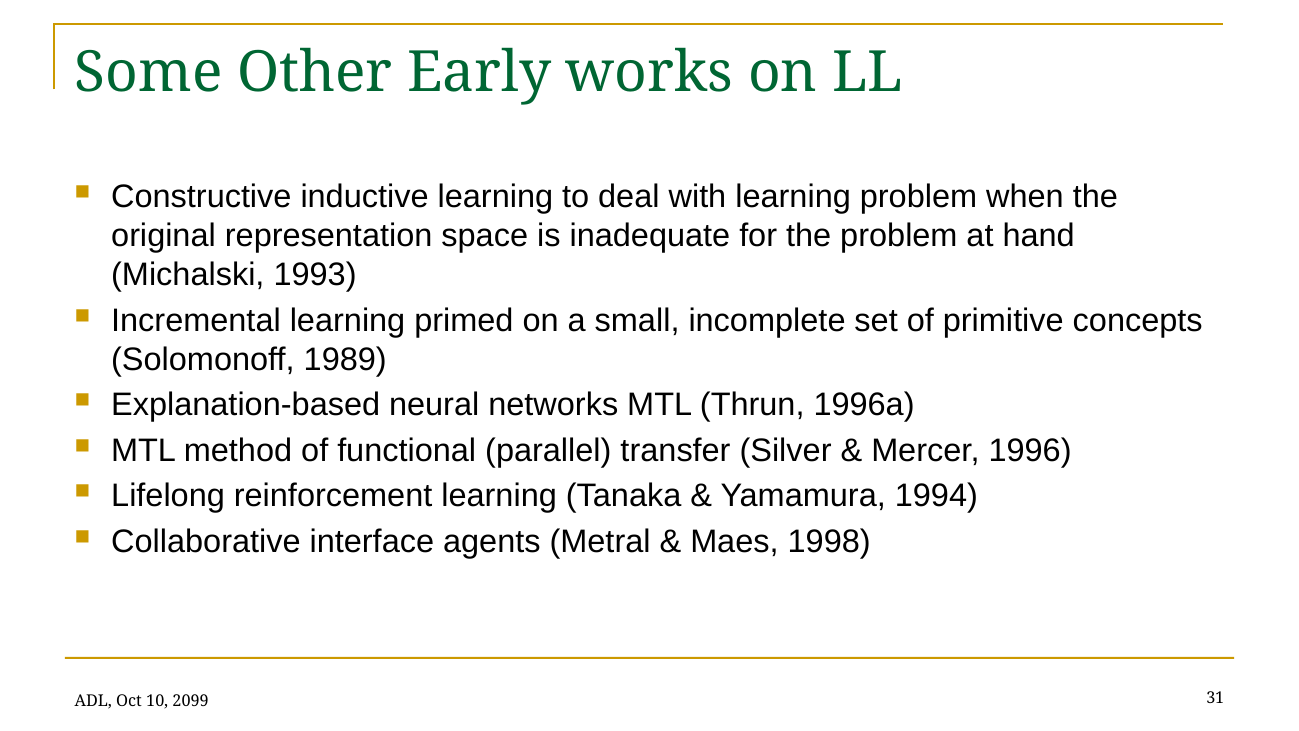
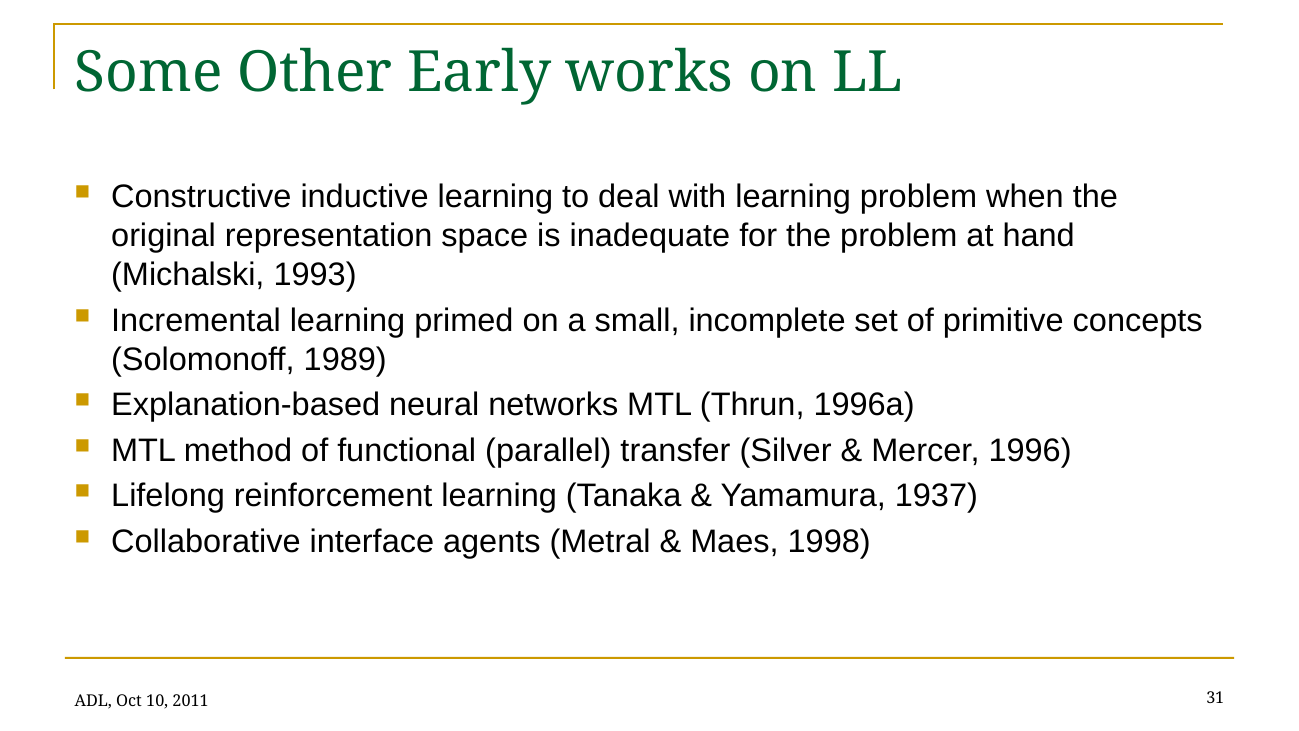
1994: 1994 -> 1937
2099: 2099 -> 2011
